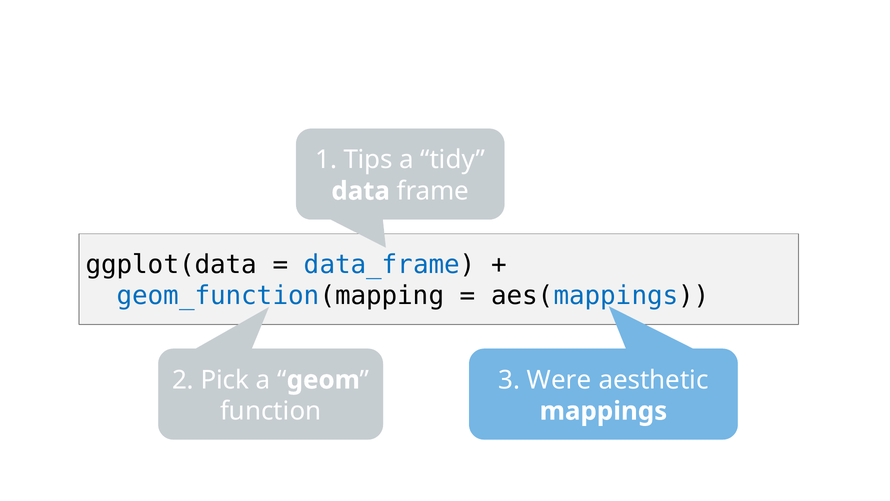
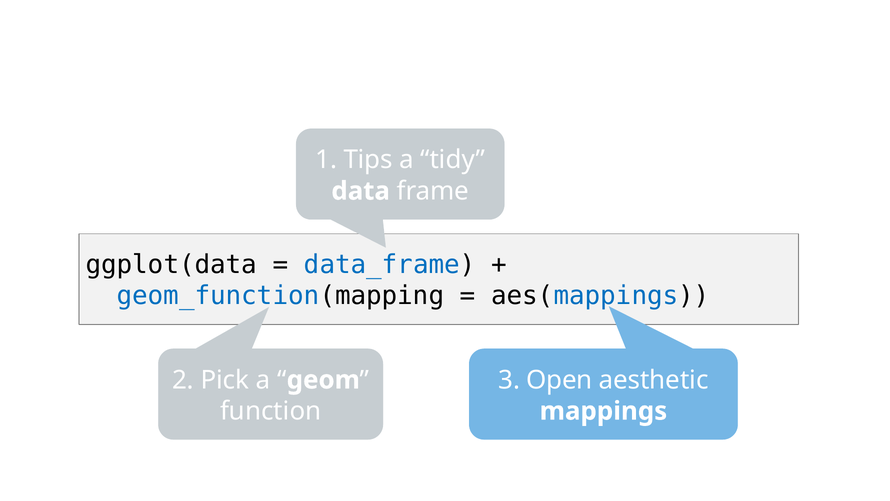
Were: Were -> Open
